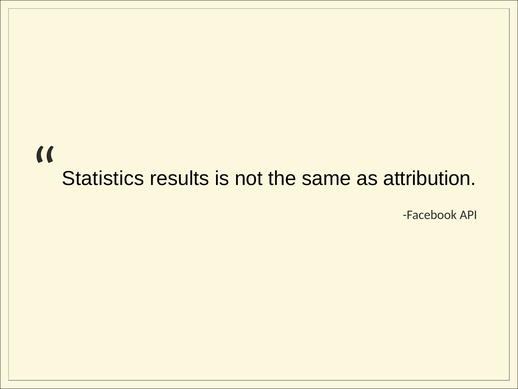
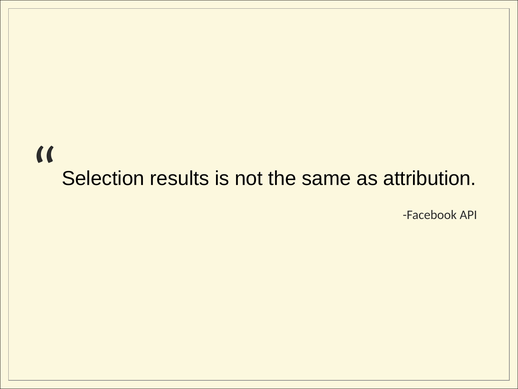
Statistics: Statistics -> Selection
